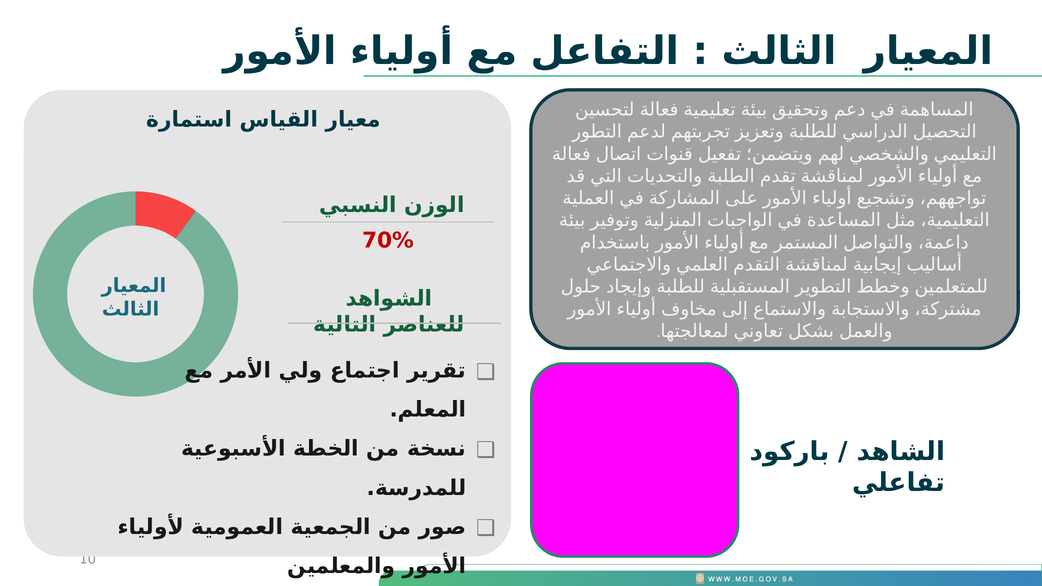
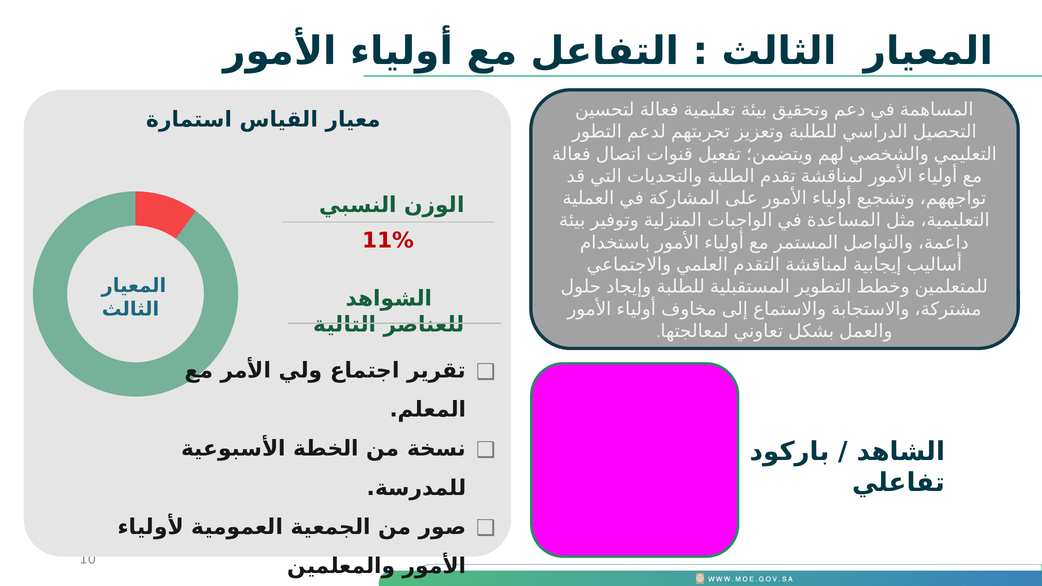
70%: 70% -> 11%
